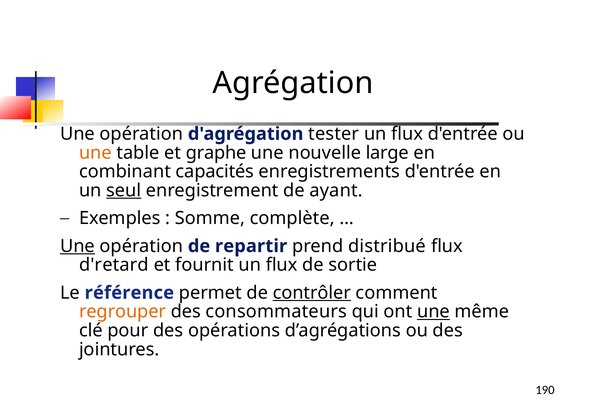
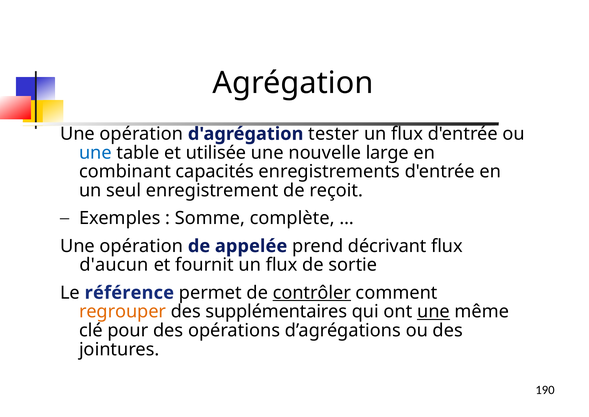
une at (95, 153) colour: orange -> blue
graphe: graphe -> utilisée
seul underline: present -> none
ayant: ayant -> reçoit
Une at (78, 246) underline: present -> none
repartir: repartir -> appelée
distribué: distribué -> décrivant
d'retard: d'retard -> d'aucun
consommateurs: consommateurs -> supplémentaires
